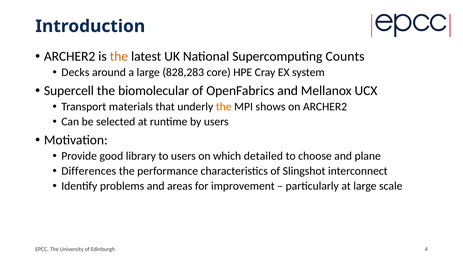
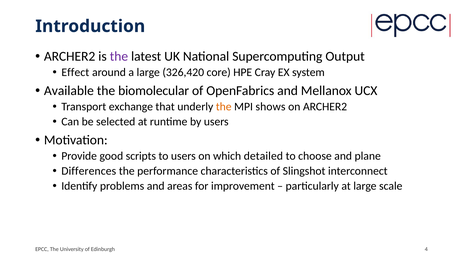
the at (119, 56) colour: orange -> purple
Counts: Counts -> Output
Decks: Decks -> Effect
828,283: 828,283 -> 326,420
Supercell: Supercell -> Available
materials: materials -> exchange
library: library -> scripts
